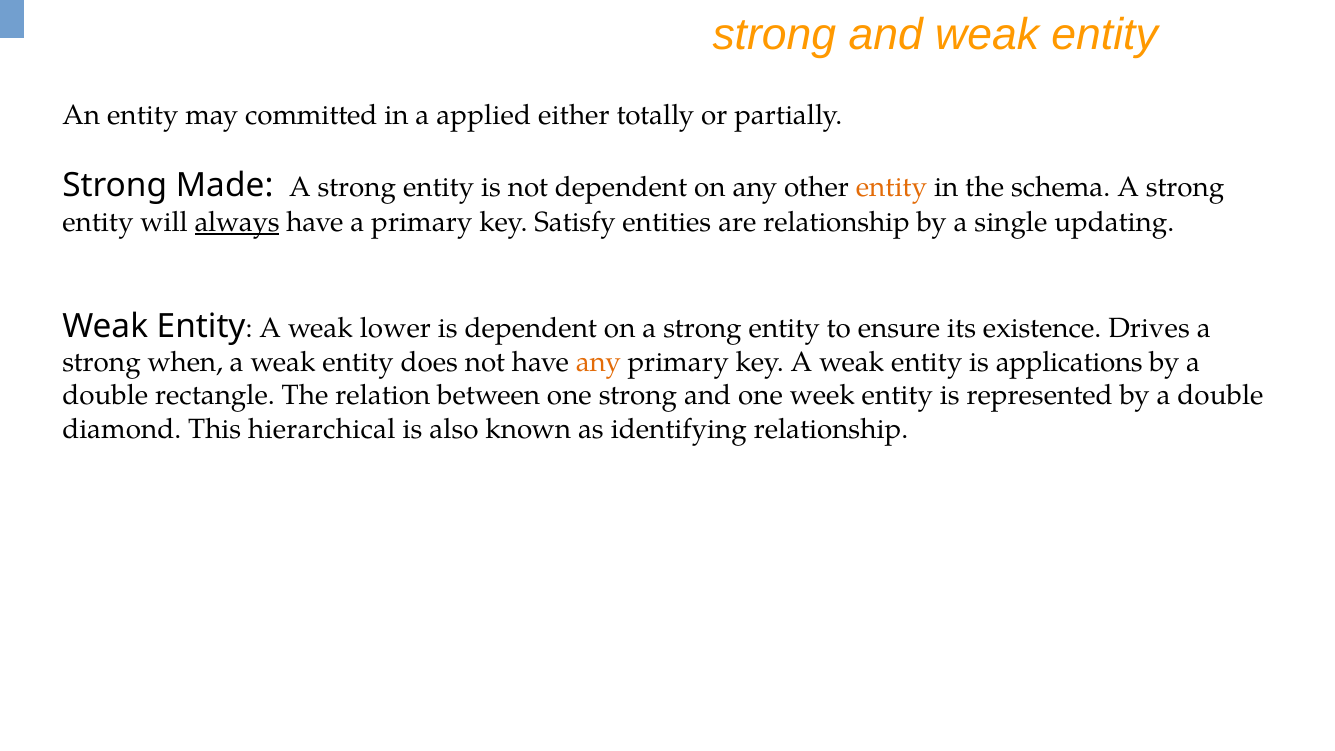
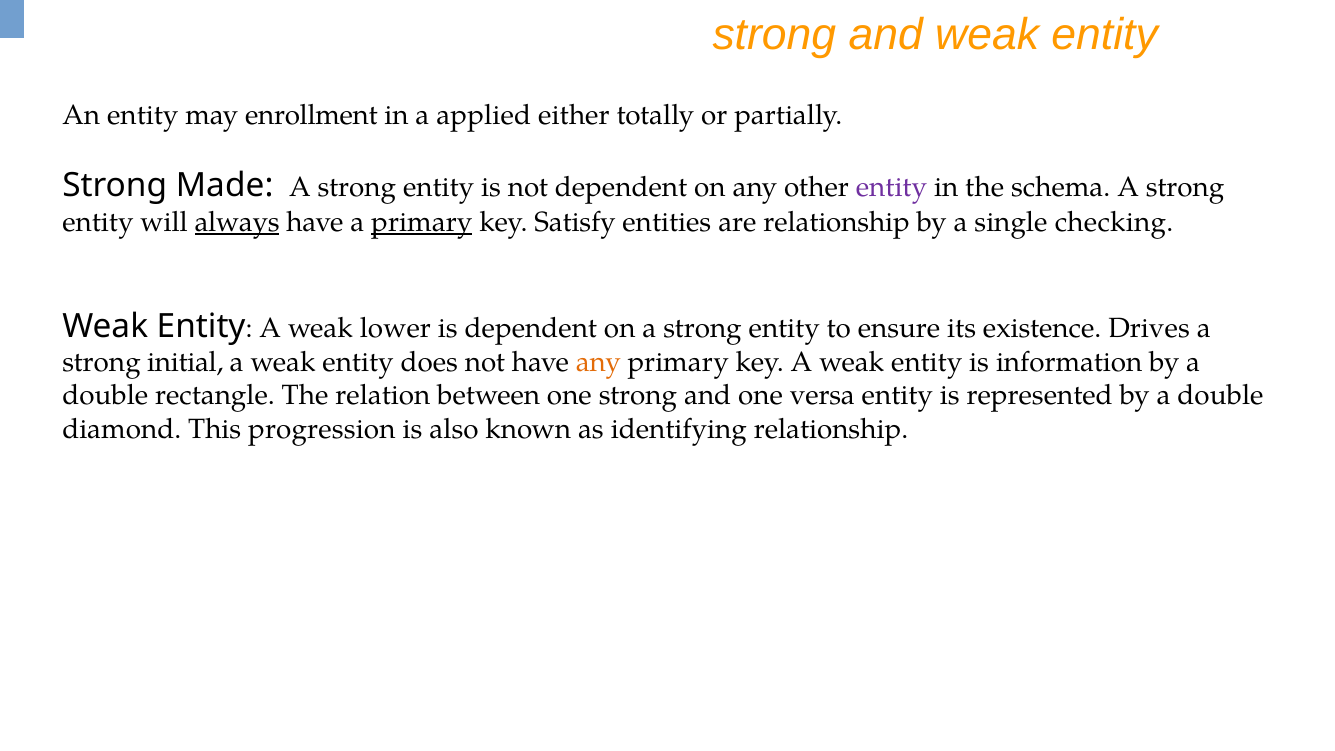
committed: committed -> enrollment
entity at (891, 188) colour: orange -> purple
primary at (422, 222) underline: none -> present
updating: updating -> checking
when: when -> initial
applications: applications -> information
week: week -> versa
hierarchical: hierarchical -> progression
